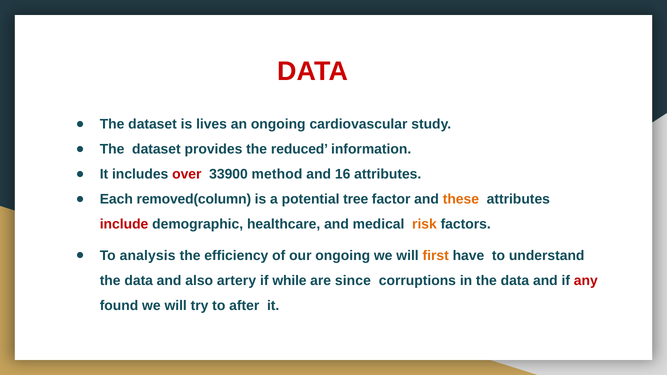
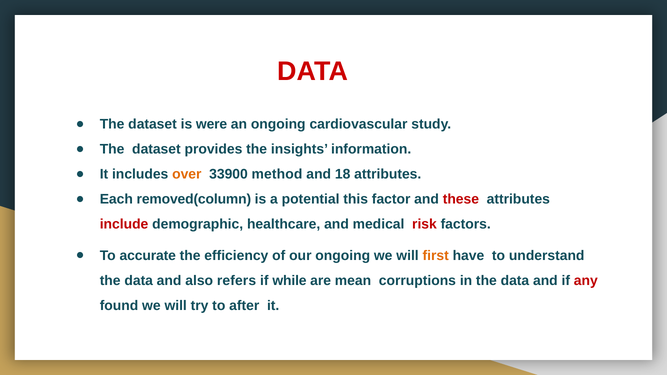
lives: lives -> were
reduced: reduced -> insights
over colour: red -> orange
16: 16 -> 18
tree: tree -> this
these colour: orange -> red
risk colour: orange -> red
analysis: analysis -> accurate
artery: artery -> refers
since: since -> mean
